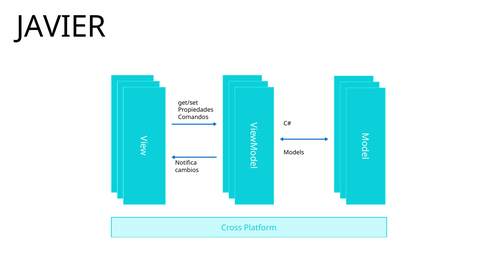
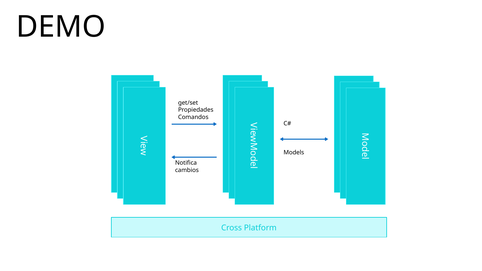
JAVIER: JAVIER -> DEMO
